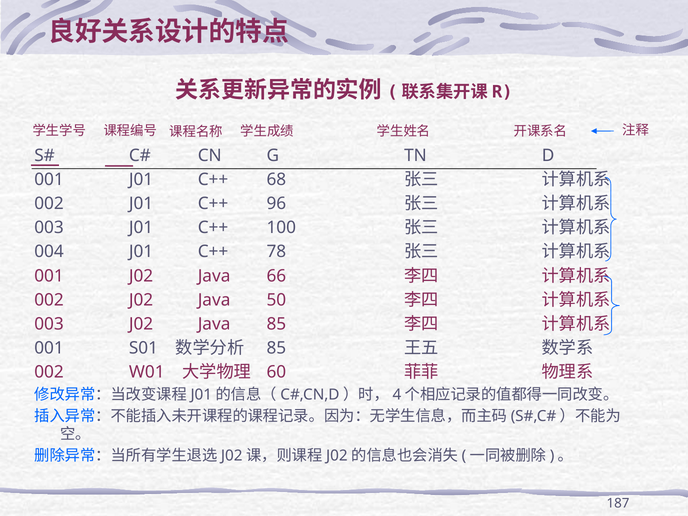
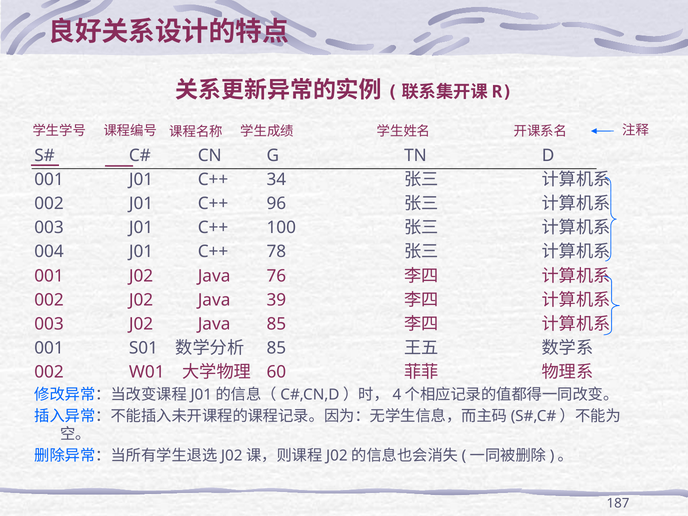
68: 68 -> 34
66: 66 -> 76
50: 50 -> 39
